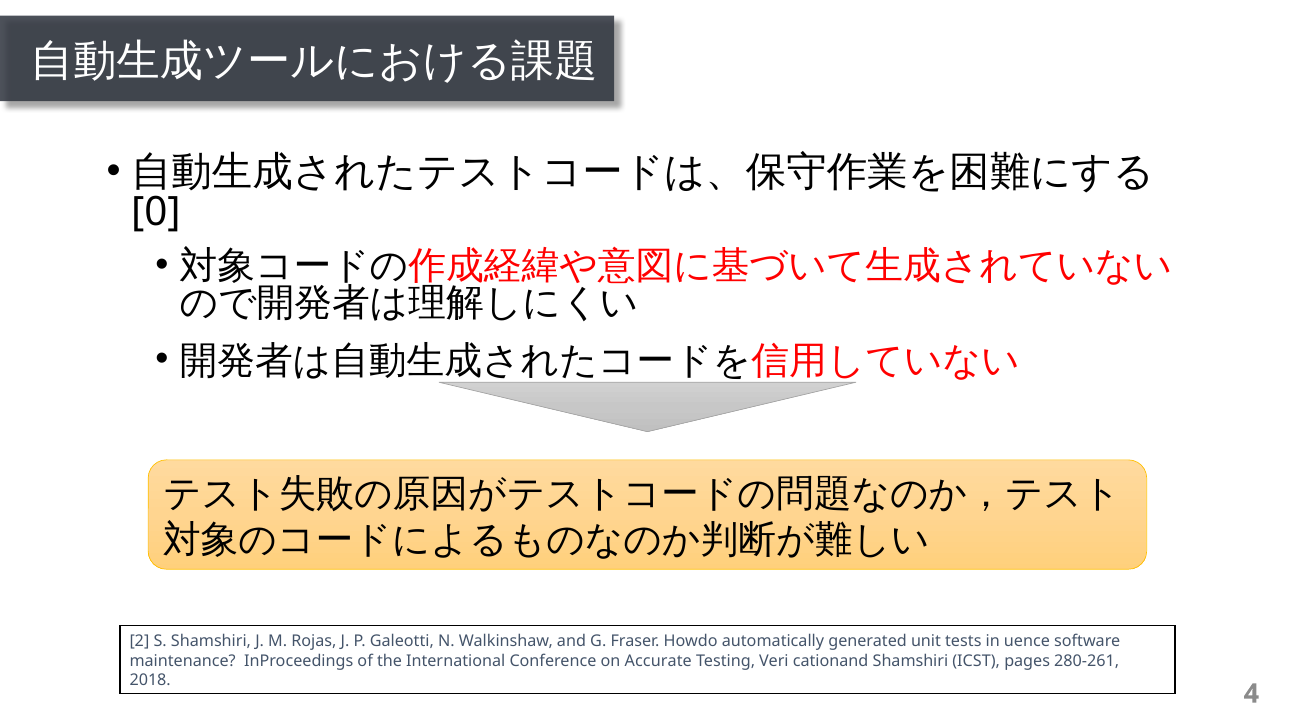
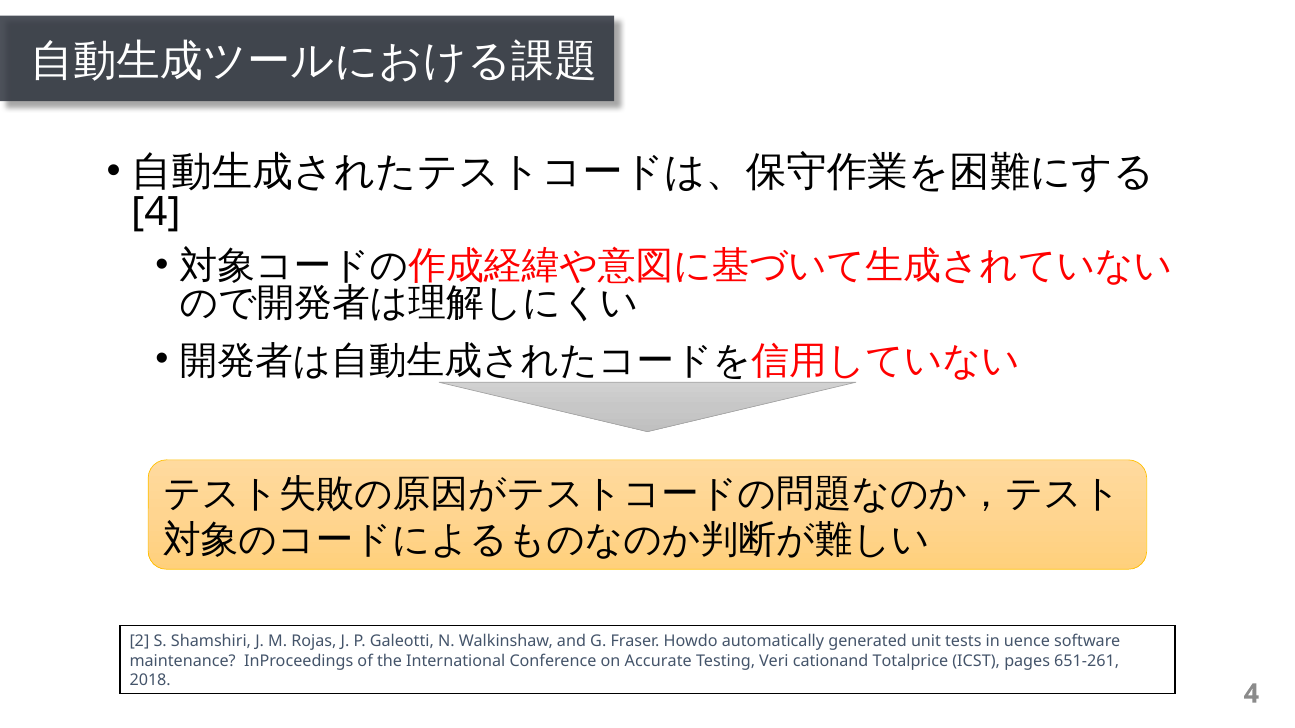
0 at (156, 212): 0 -> 4
cationand Shamshiri: Shamshiri -> Totalprice
280-261: 280-261 -> 651-261
